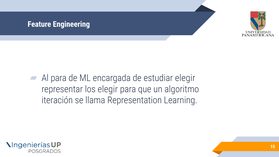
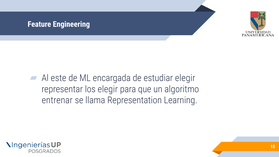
Al para: para -> este
iteración: iteración -> entrenar
